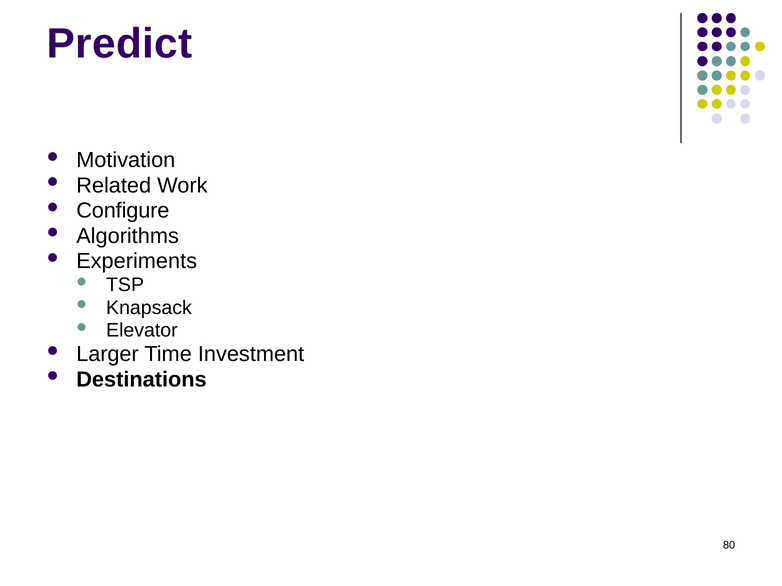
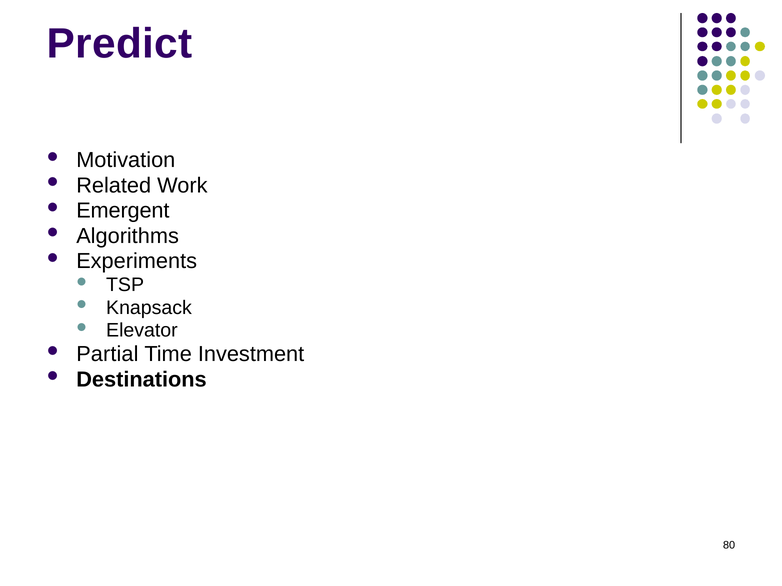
Configure: Configure -> Emergent
Larger: Larger -> Partial
